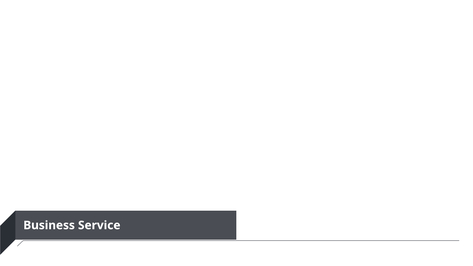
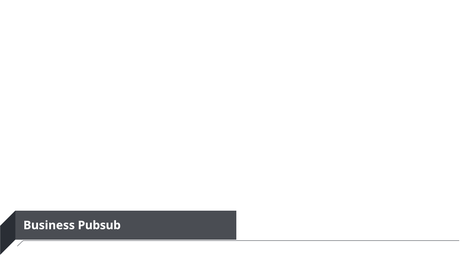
Service: Service -> Pubsub
